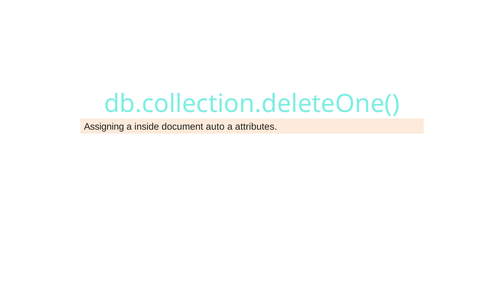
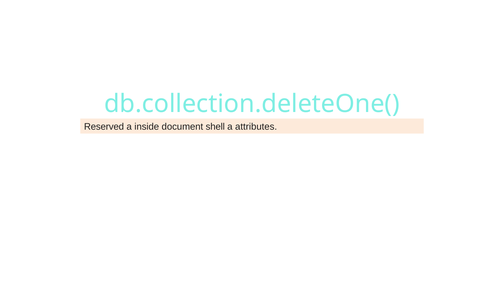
Assigning: Assigning -> Reserved
auto: auto -> shell
